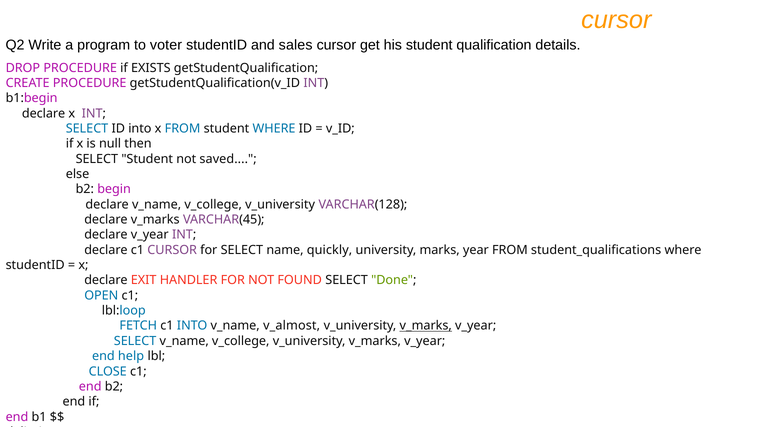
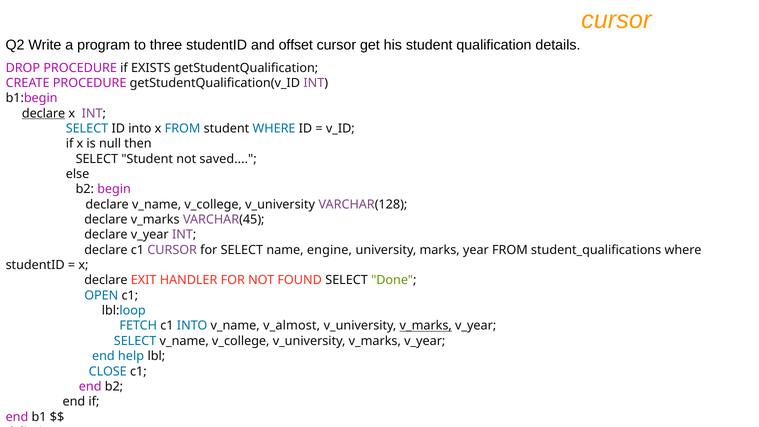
voter: voter -> three
sales: sales -> offset
declare at (44, 113) underline: none -> present
quickly: quickly -> engine
